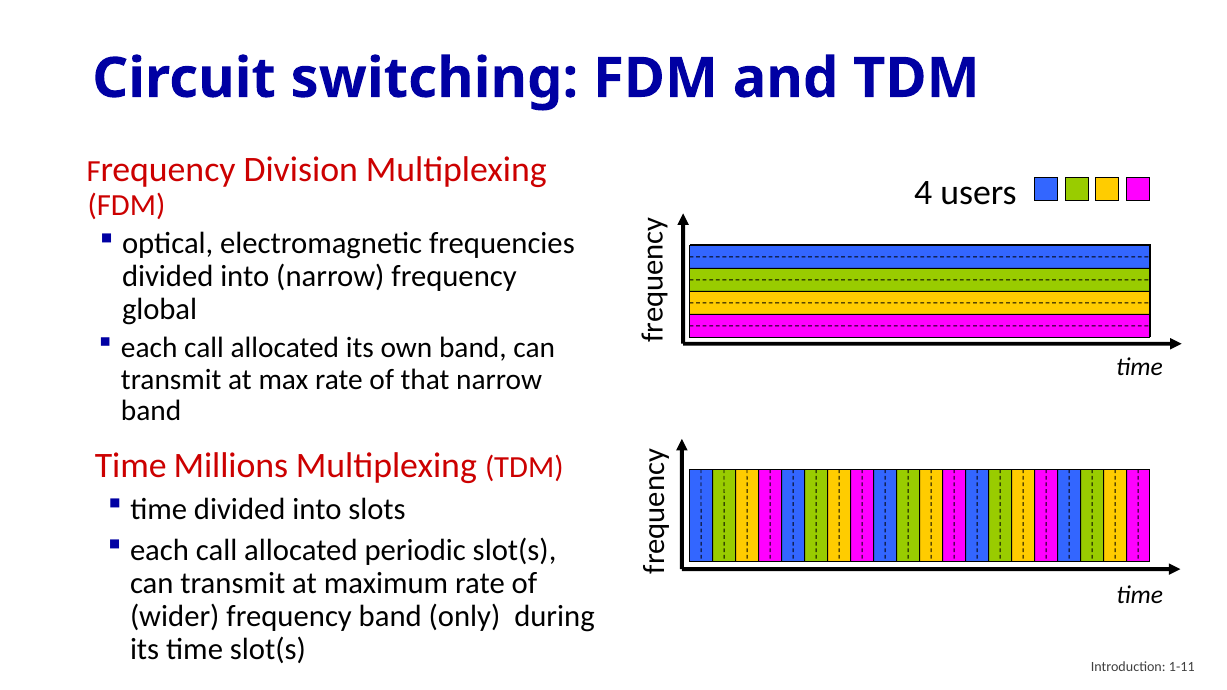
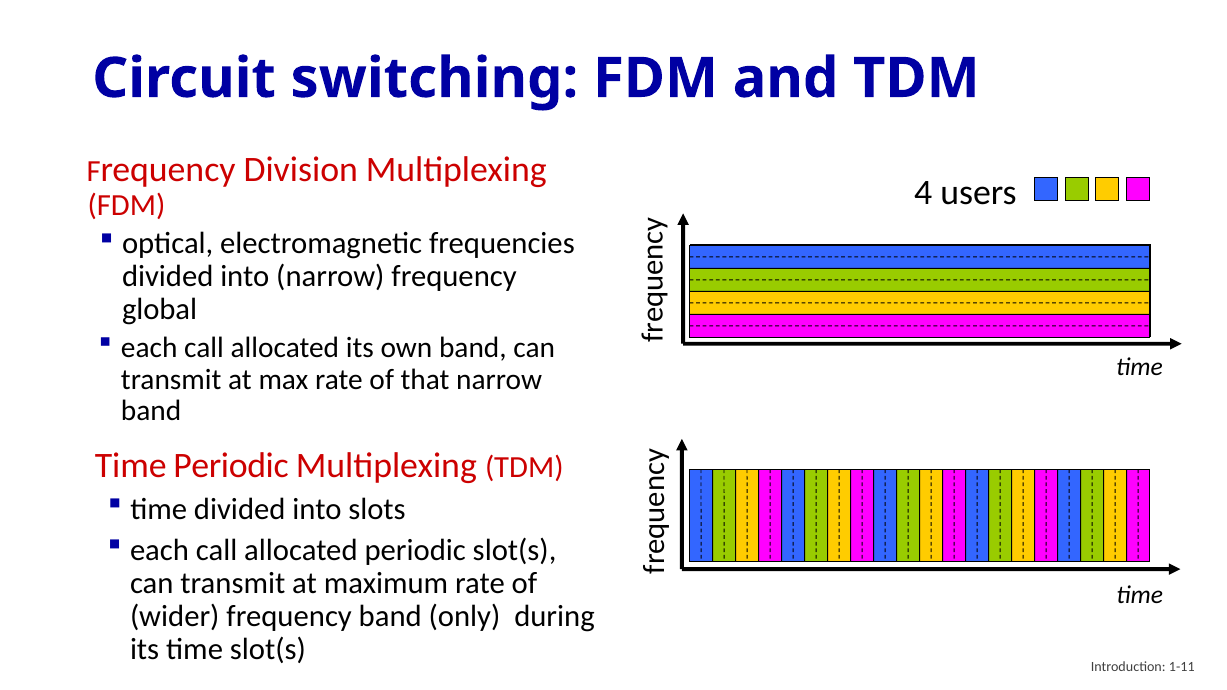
Time Millions: Millions -> Periodic
